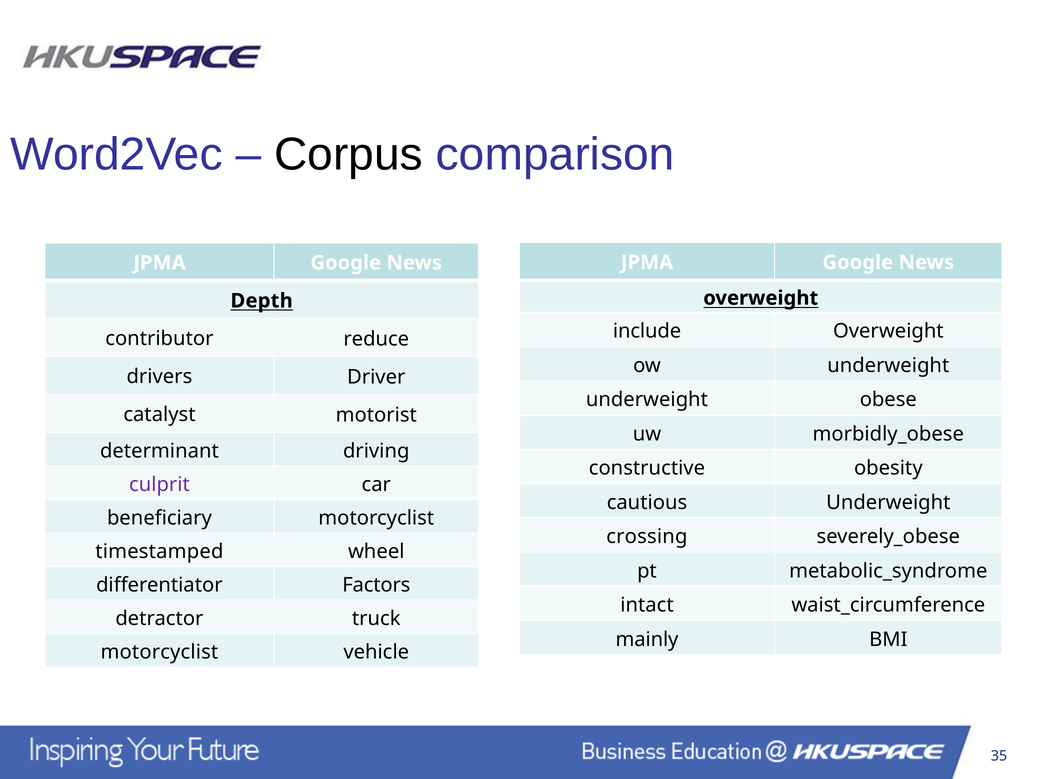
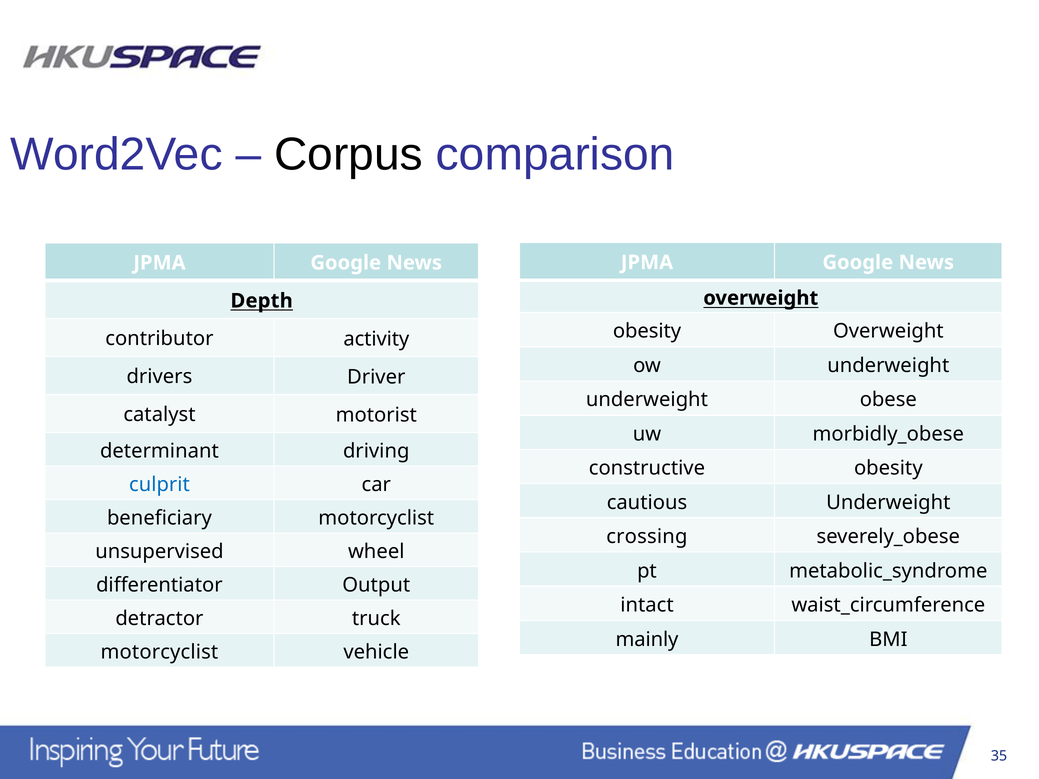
include at (647, 331): include -> obesity
reduce: reduce -> activity
culprit colour: purple -> blue
timestamped: timestamped -> unsupervised
Factors: Factors -> Output
